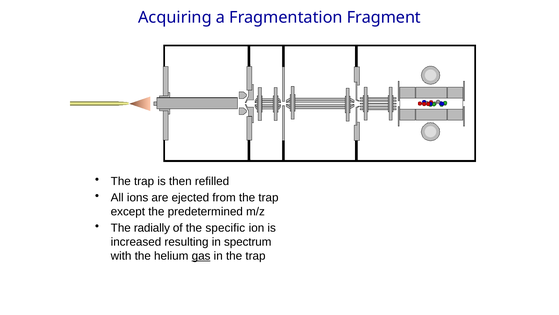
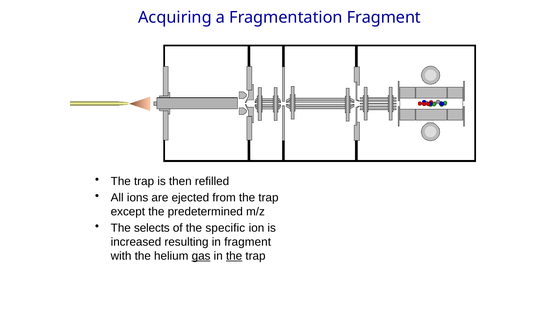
radially: radially -> selects
in spectrum: spectrum -> fragment
the at (234, 256) underline: none -> present
